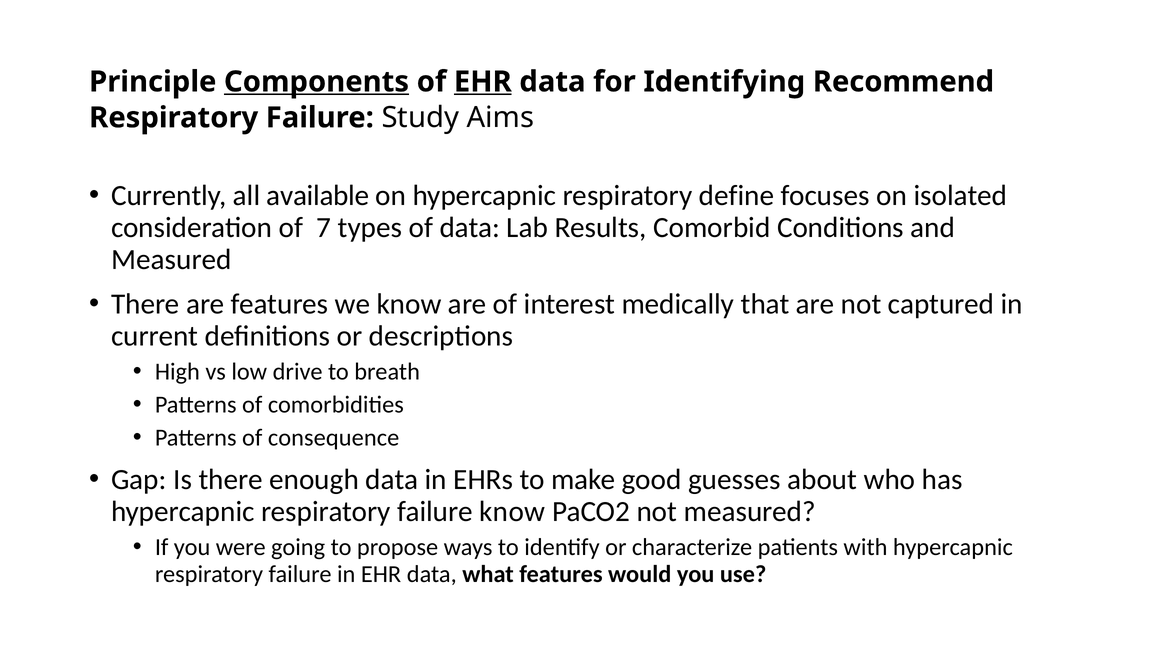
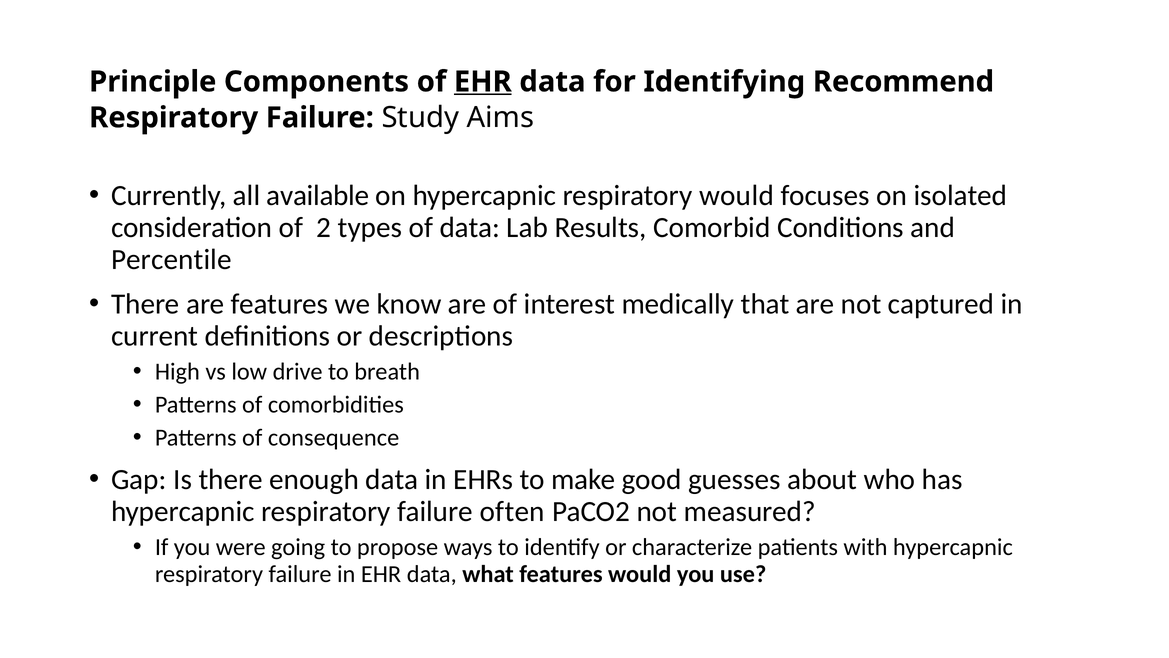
Components underline: present -> none
respiratory define: define -> would
7: 7 -> 2
Measured at (171, 260): Measured -> Percentile
failure know: know -> often
